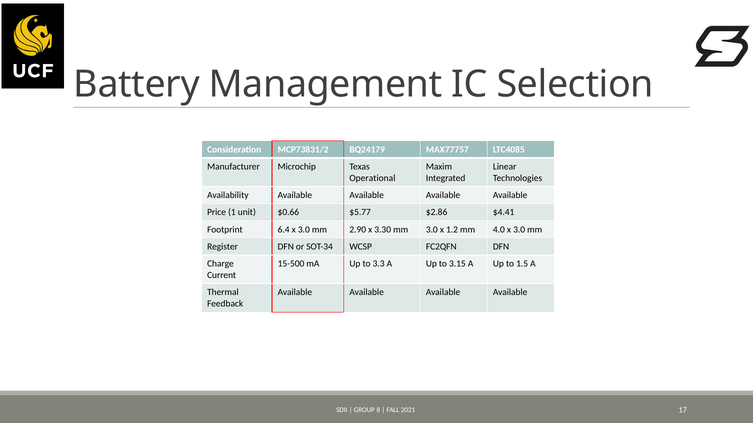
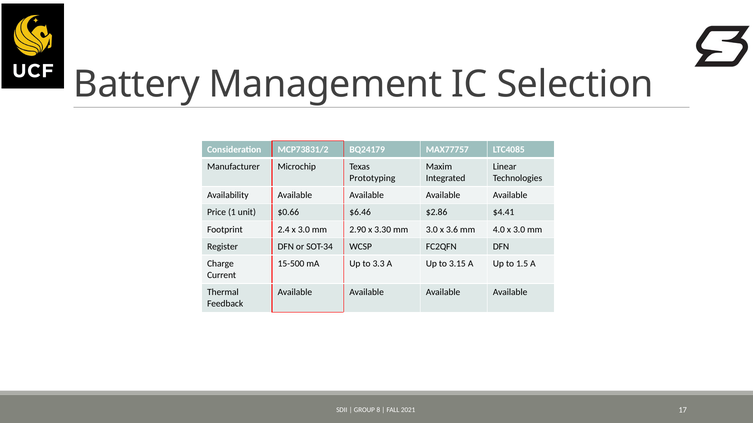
Operational: Operational -> Prototyping
$5.77: $5.77 -> $6.46
6.4: 6.4 -> 2.4
1.2: 1.2 -> 3.6
